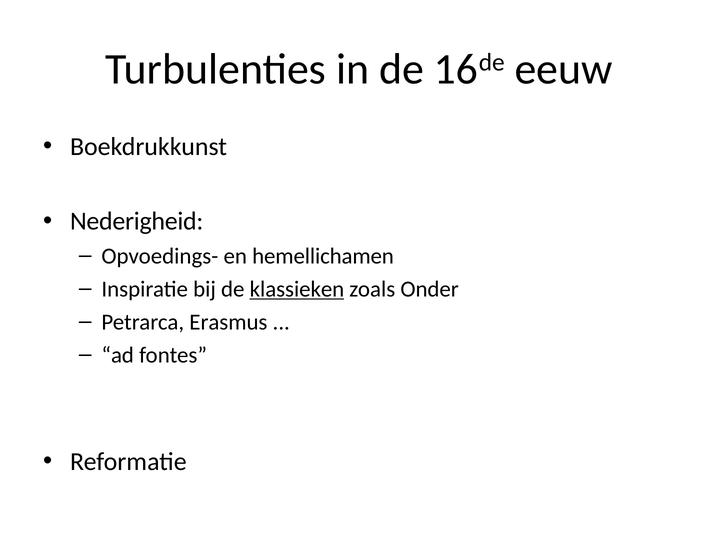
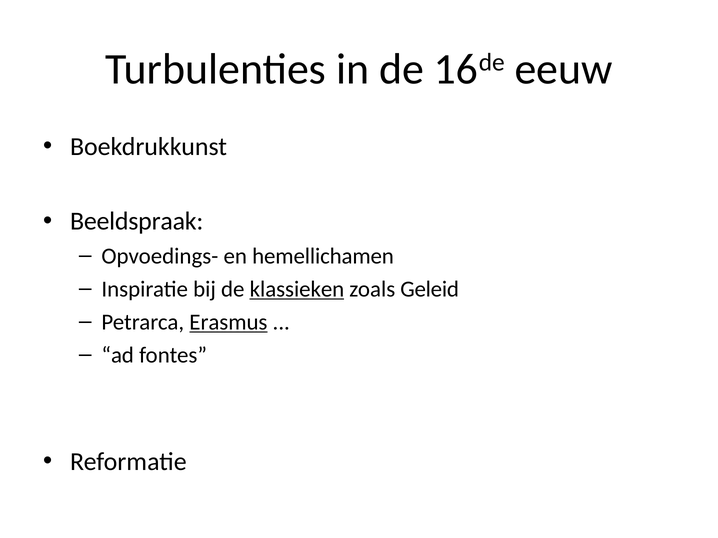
Nederigheid: Nederigheid -> Beeldspraak
Onder: Onder -> Geleid
Erasmus underline: none -> present
